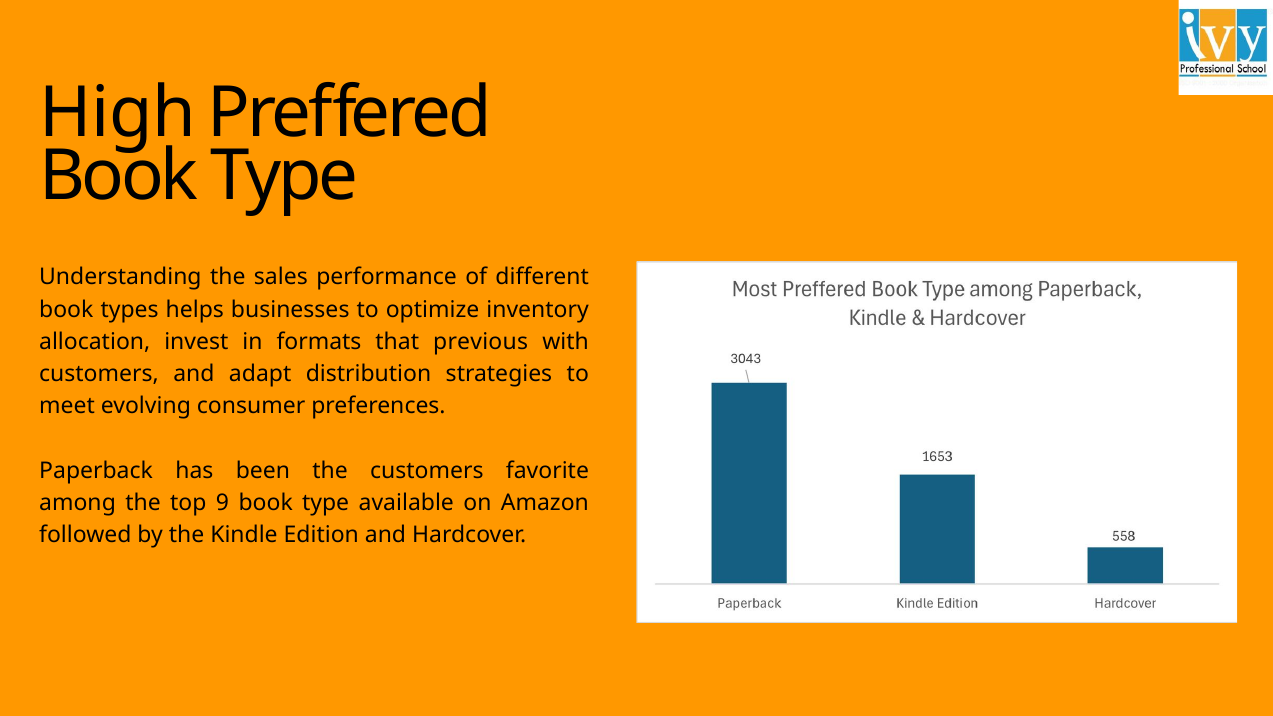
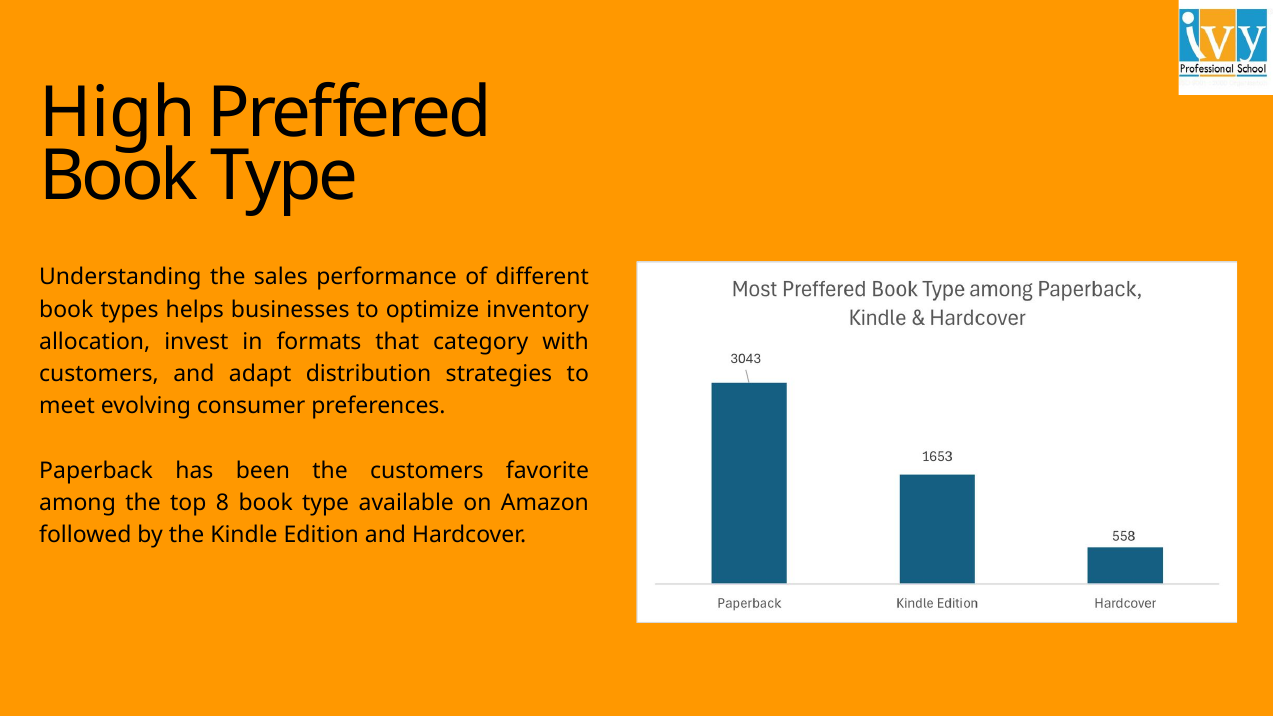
previous: previous -> category
9: 9 -> 8
